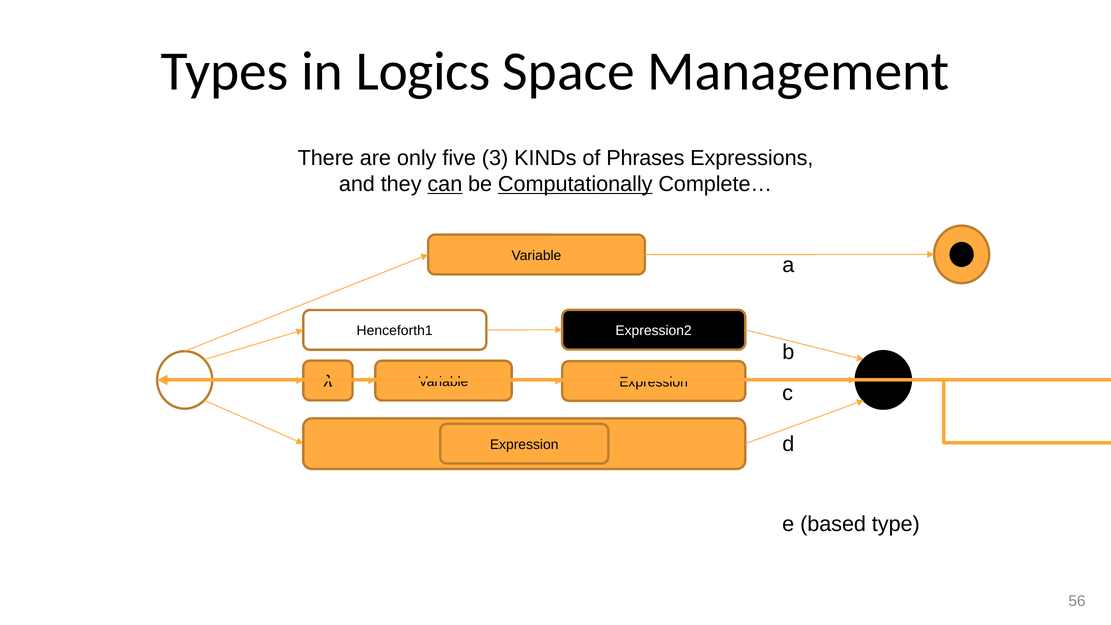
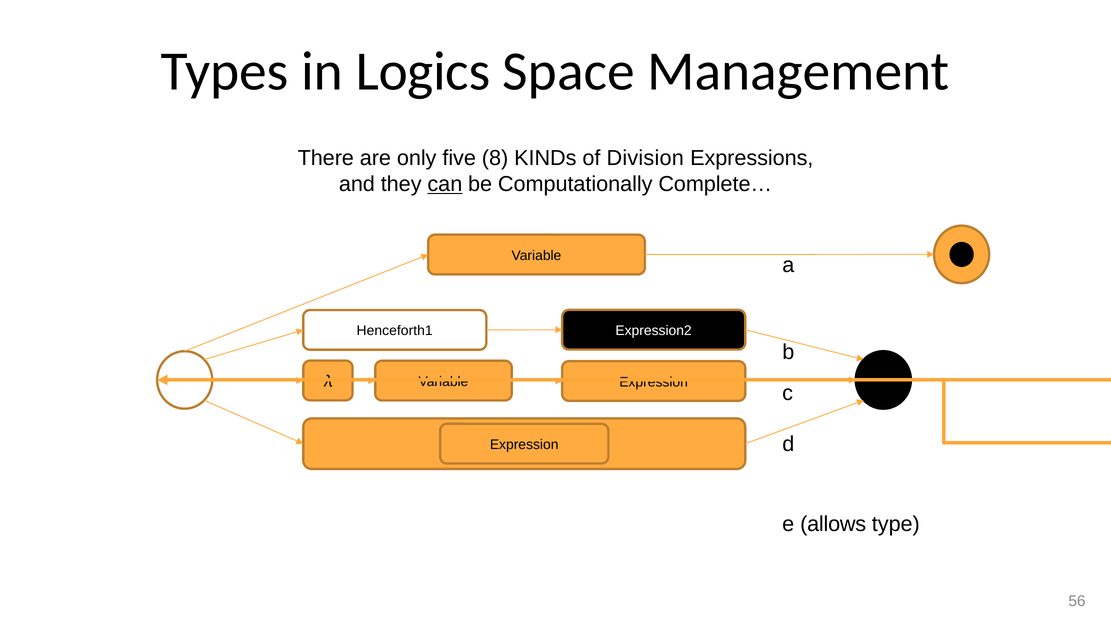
3: 3 -> 8
Phrases: Phrases -> Division
Computationally underline: present -> none
based: based -> allows
